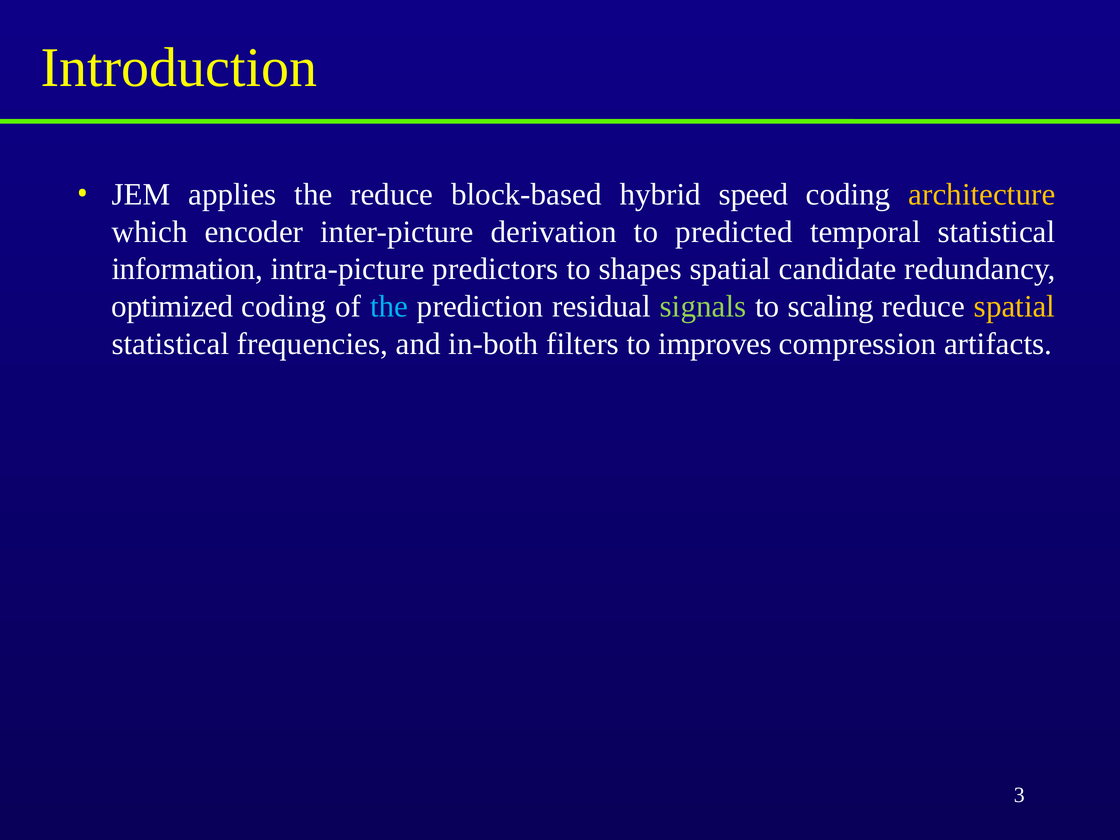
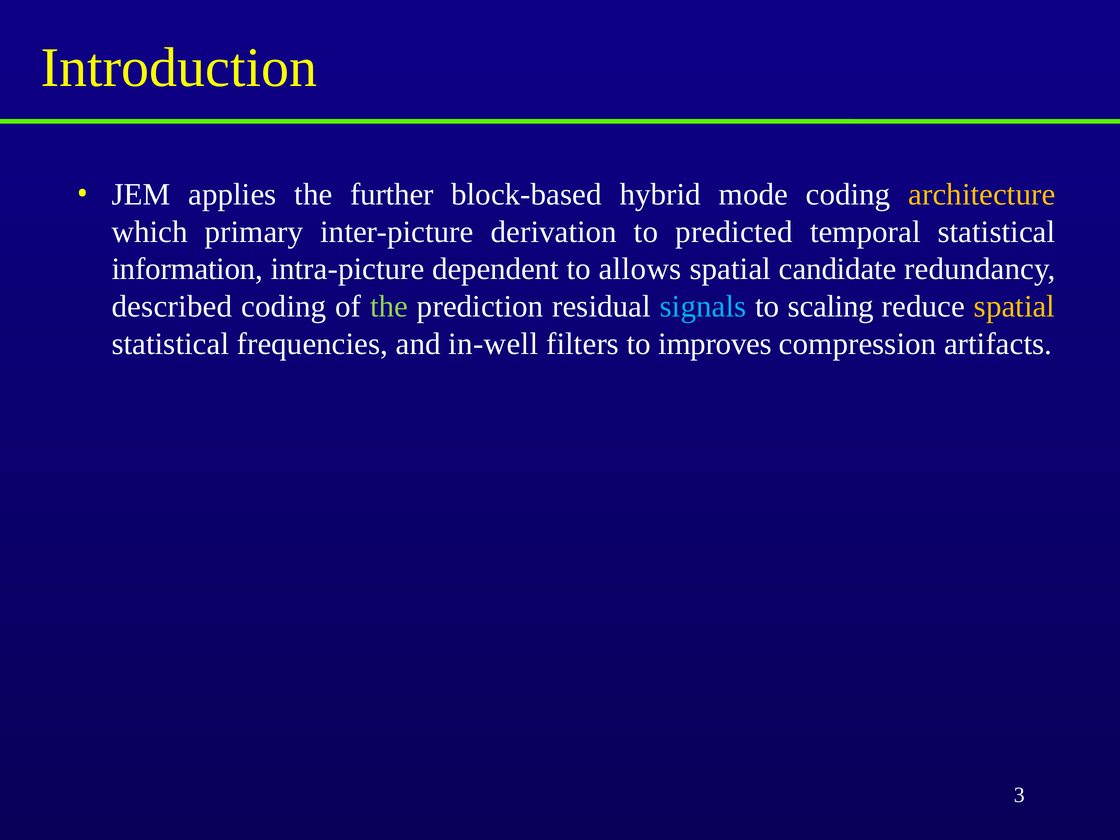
the reduce: reduce -> further
speed: speed -> mode
encoder: encoder -> primary
predictors: predictors -> dependent
shapes: shapes -> allows
optimized: optimized -> described
the at (389, 307) colour: light blue -> light green
signals colour: light green -> light blue
in-both: in-both -> in-well
